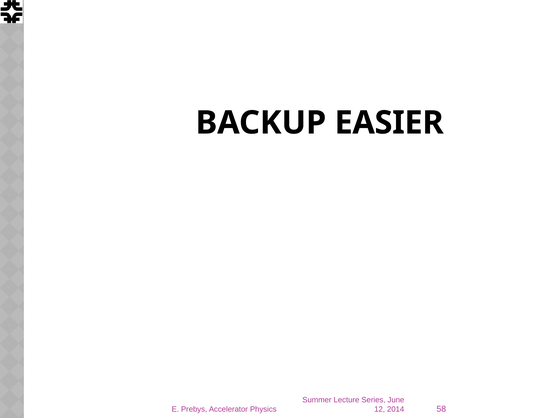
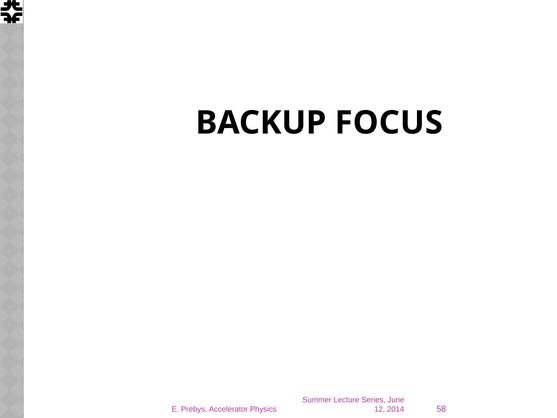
EASIER: EASIER -> FOCUS
